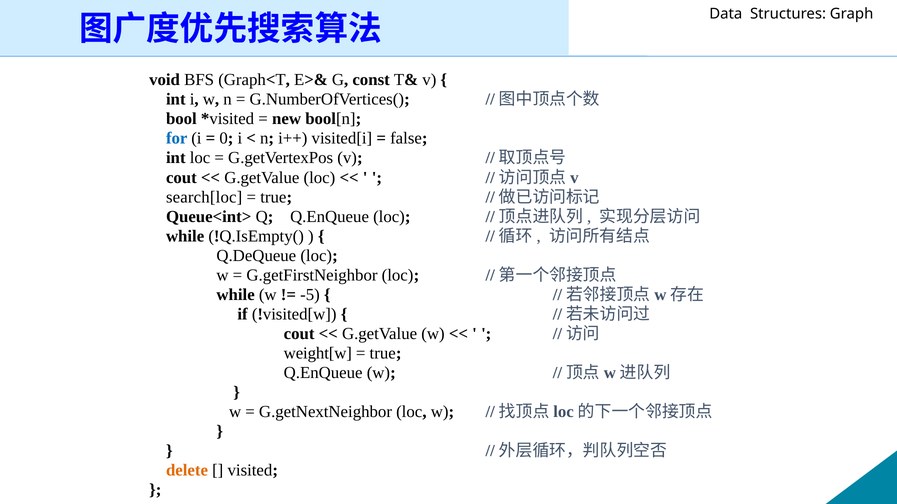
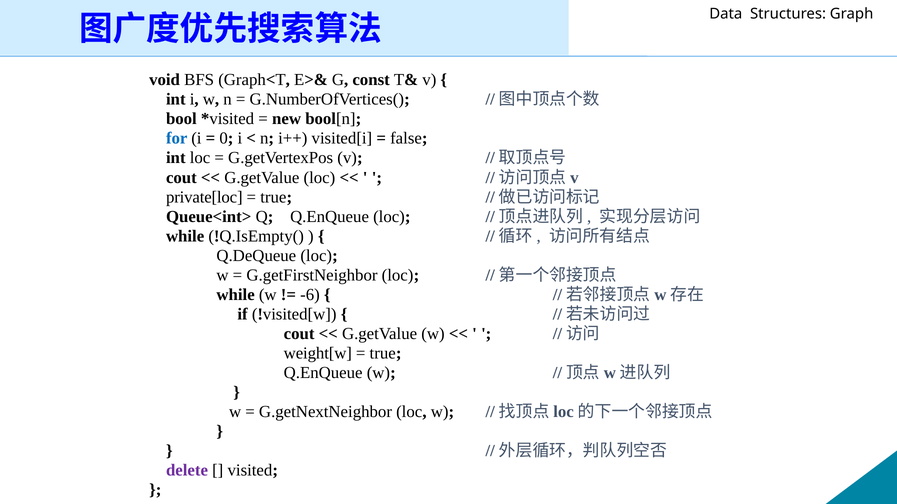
search[loc: search[loc -> private[loc
-5: -5 -> -6
delete colour: orange -> purple
